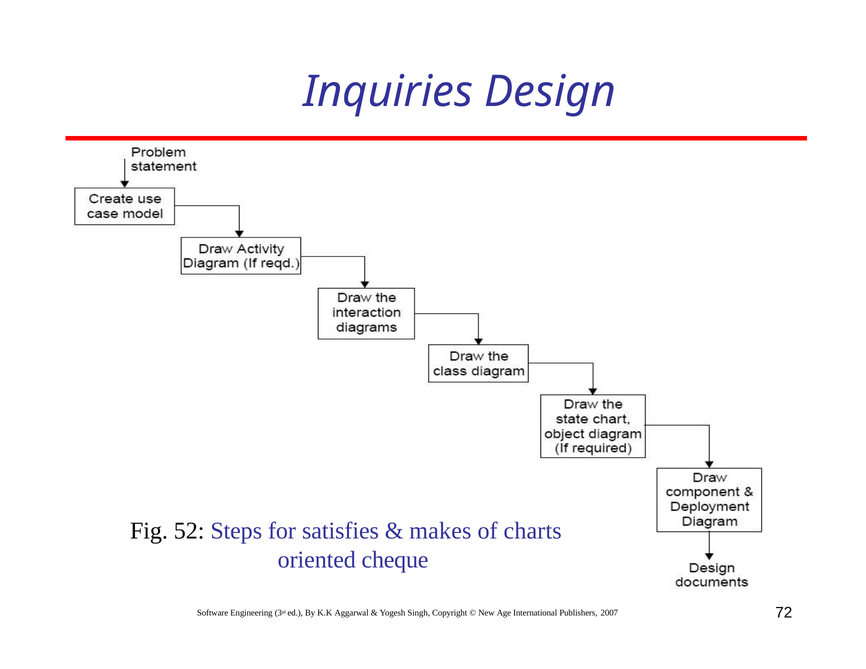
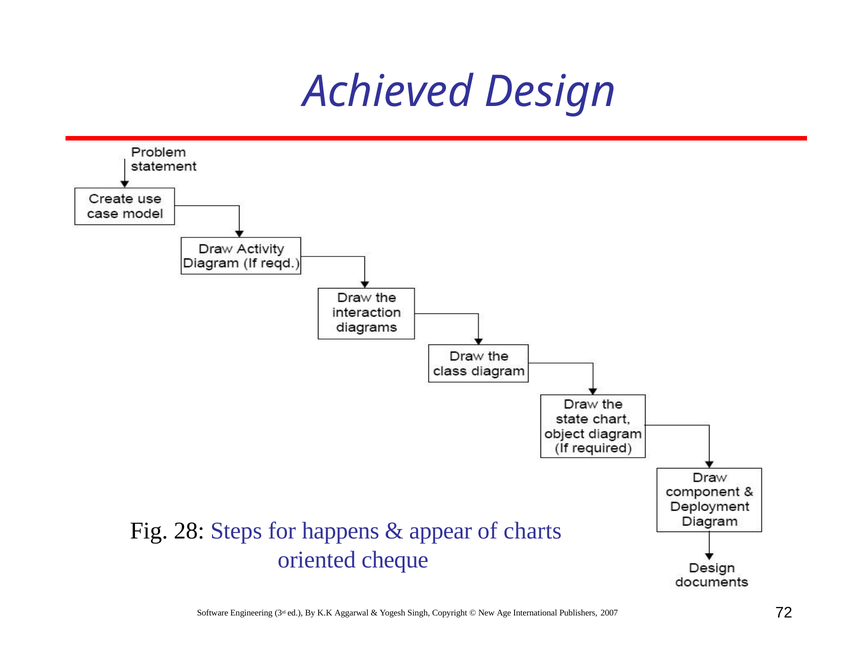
Inquiries: Inquiries -> Achieved
52: 52 -> 28
satisfies: satisfies -> happens
makes: makes -> appear
